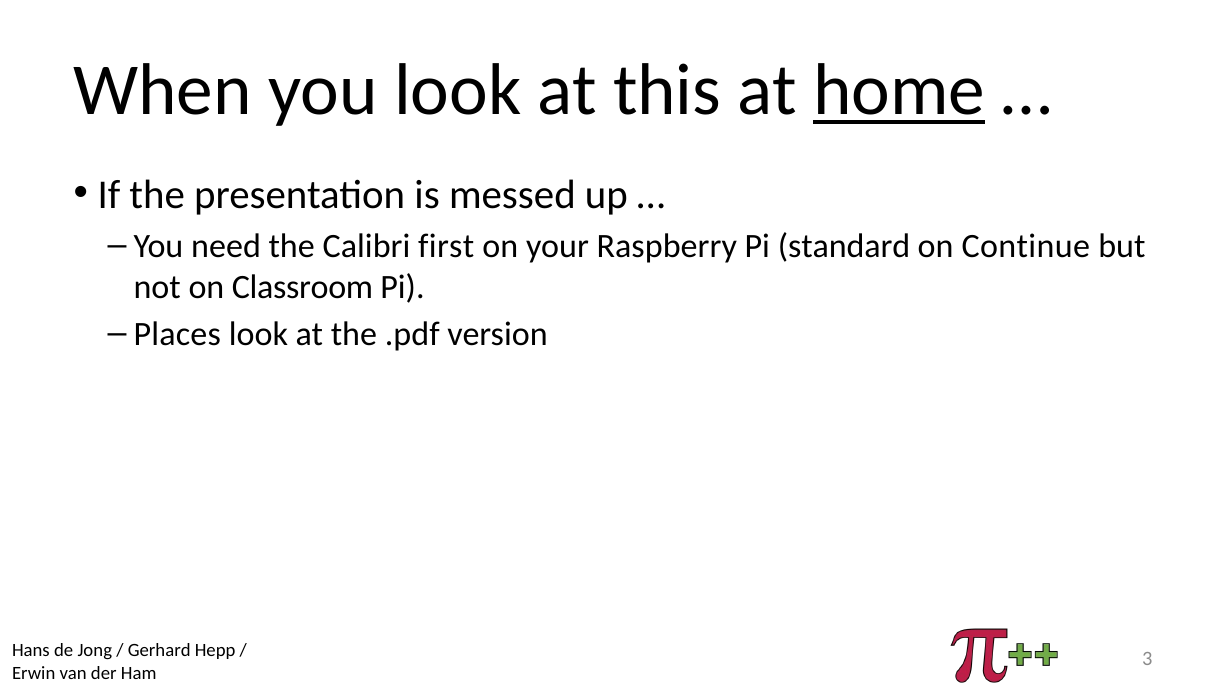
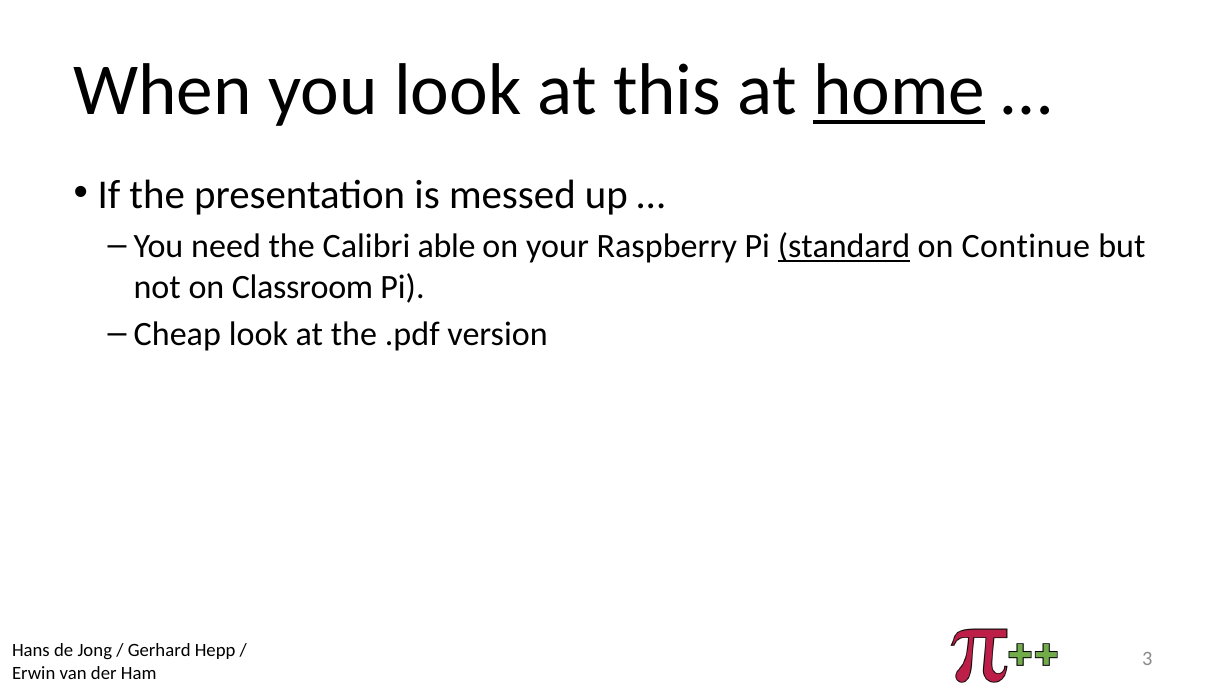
first: first -> able
standard underline: none -> present
Places: Places -> Cheap
